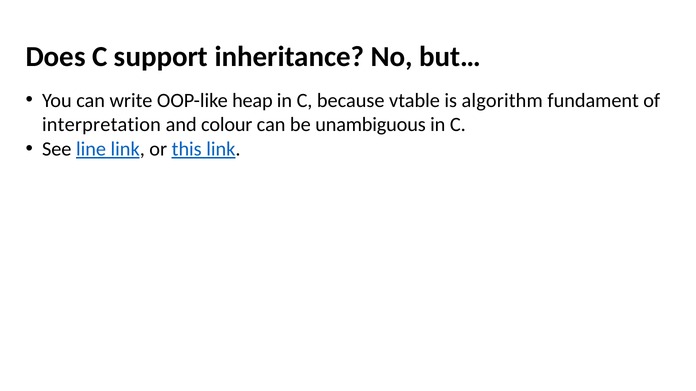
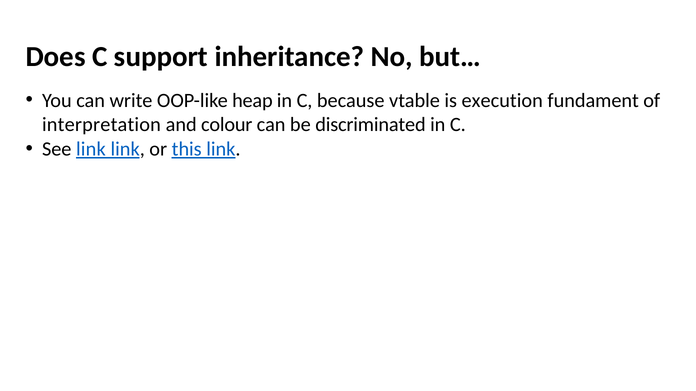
algorithm: algorithm -> execution
unambiguous: unambiguous -> discriminated
See line: line -> link
